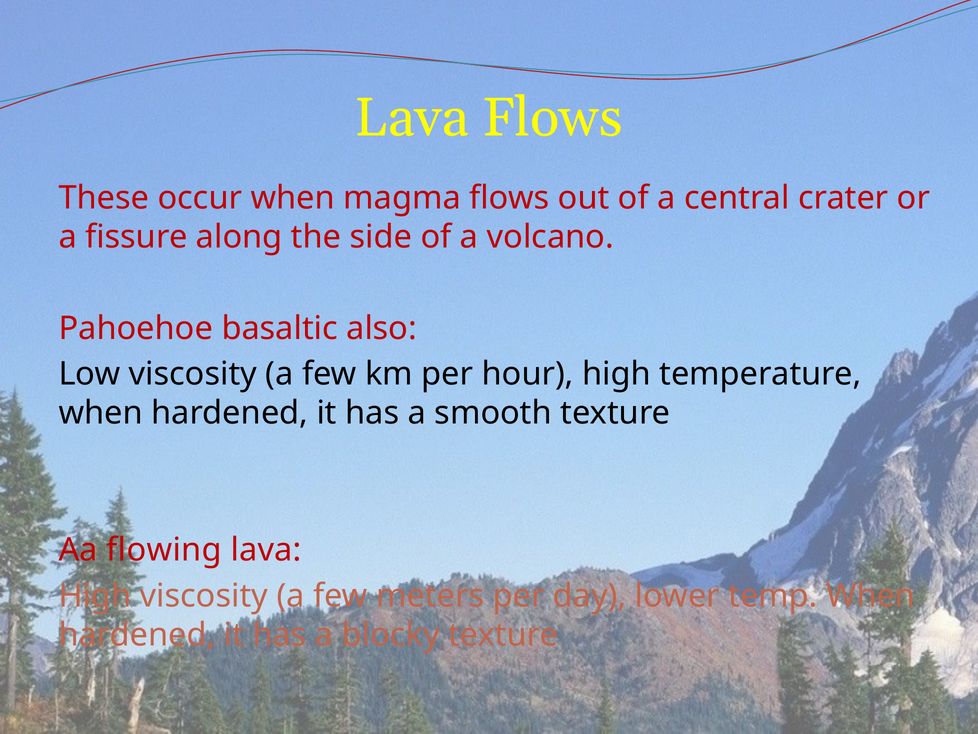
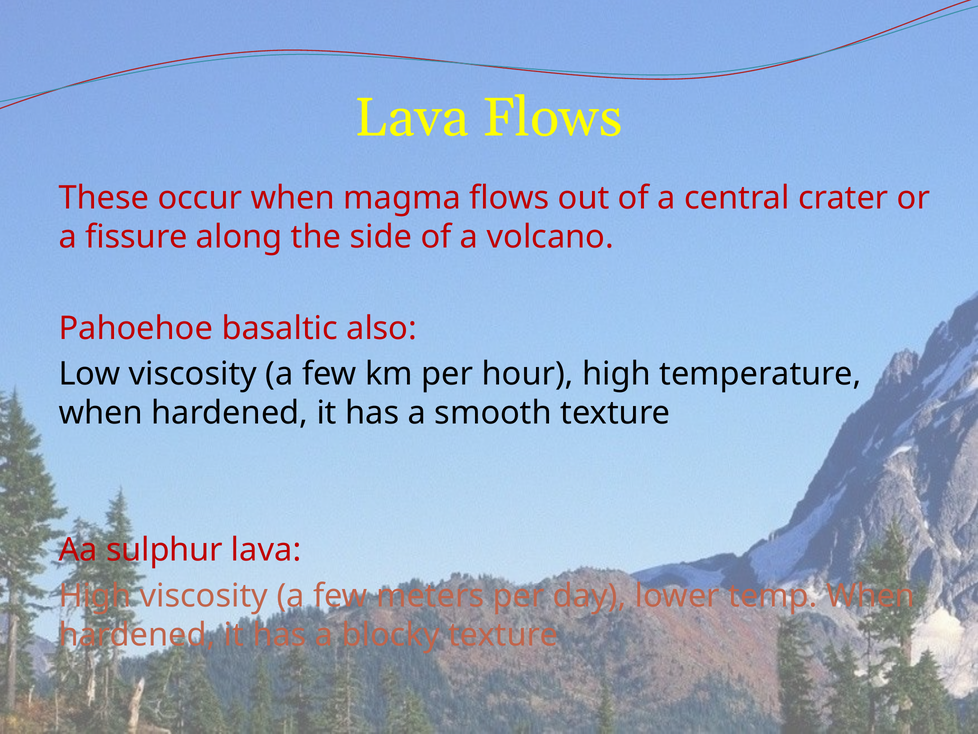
flowing: flowing -> sulphur
